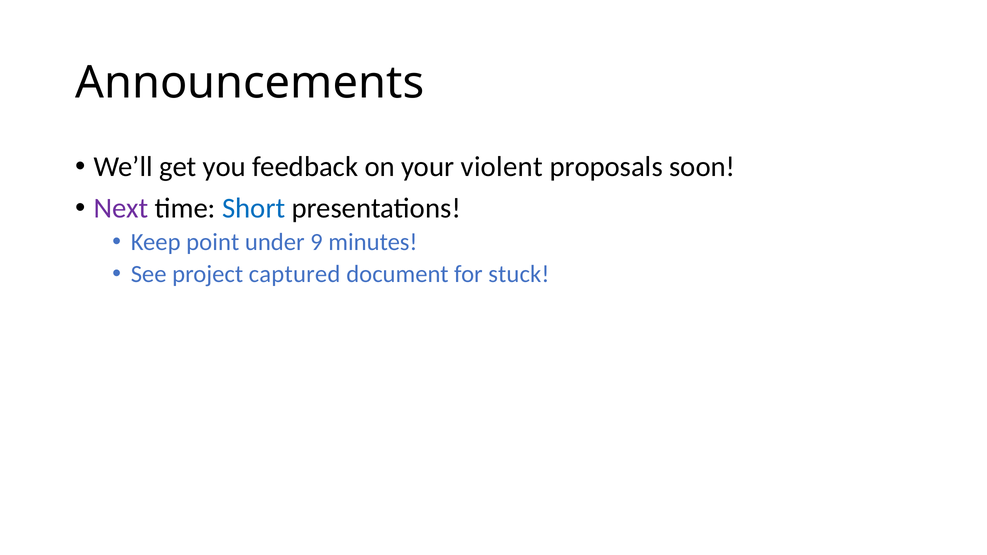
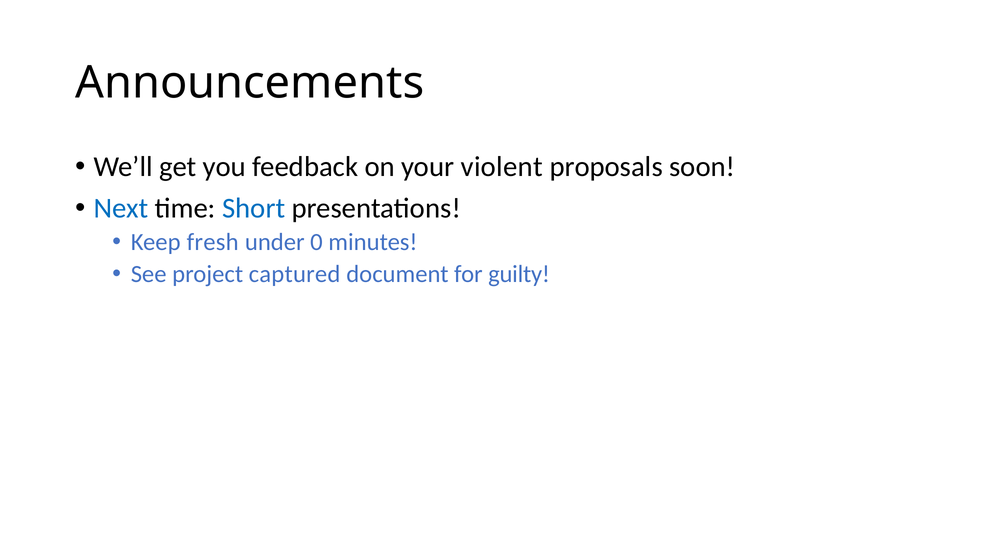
Next colour: purple -> blue
point: point -> fresh
9: 9 -> 0
stuck: stuck -> guilty
